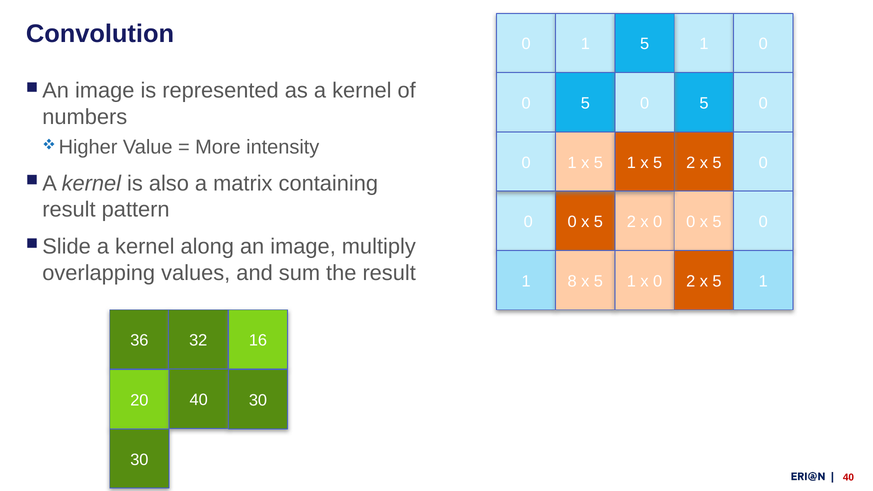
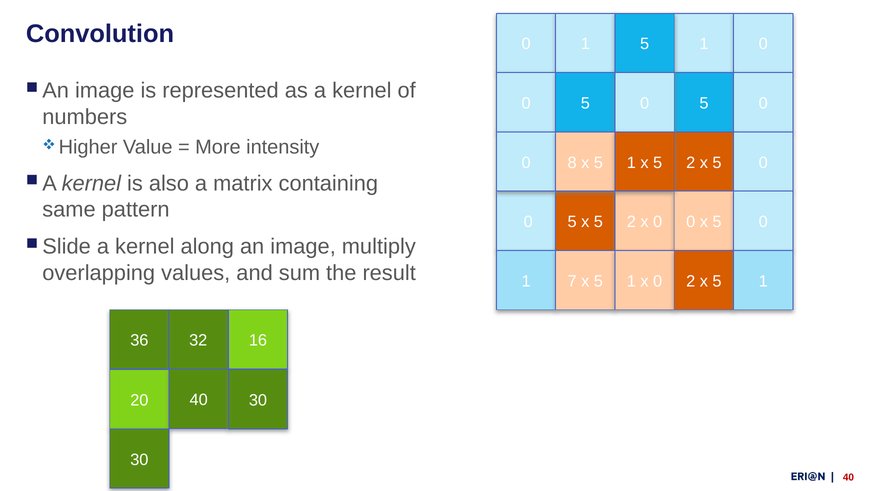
1 at (572, 163): 1 -> 8
result at (69, 210): result -> same
0 at (572, 222): 0 -> 5
8: 8 -> 7
